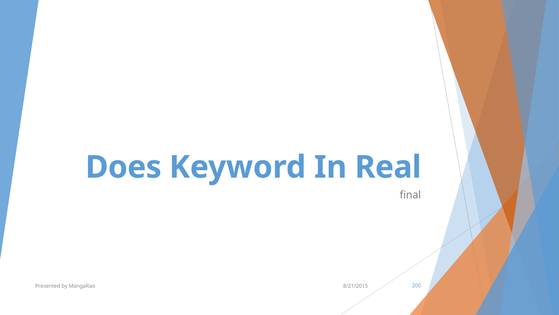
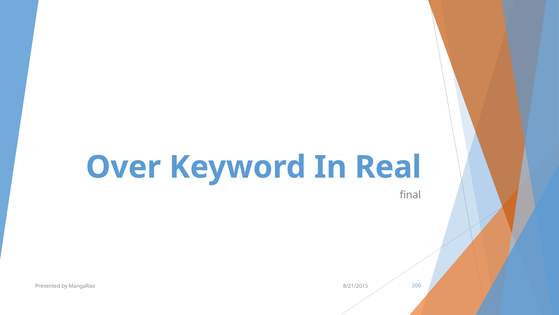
Does: Does -> Over
